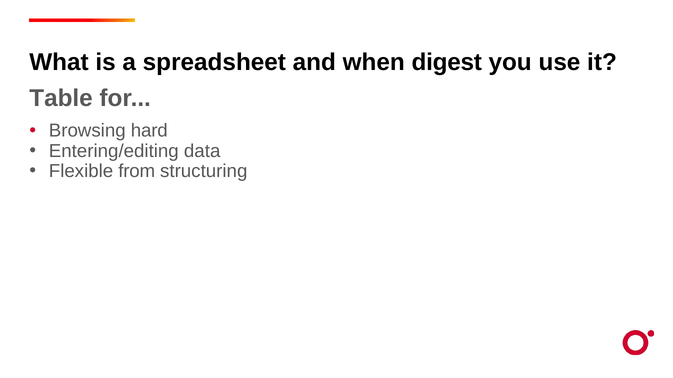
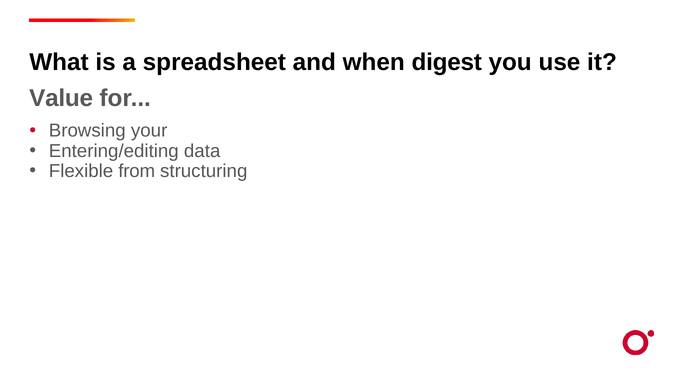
Table: Table -> Value
hard: hard -> your
